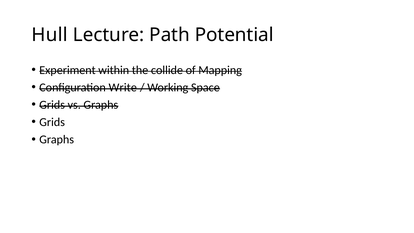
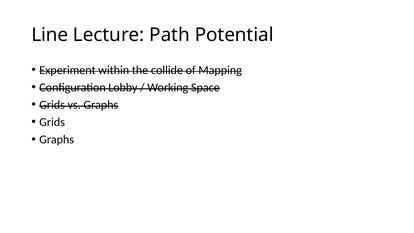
Hull: Hull -> Line
Write: Write -> Lobby
